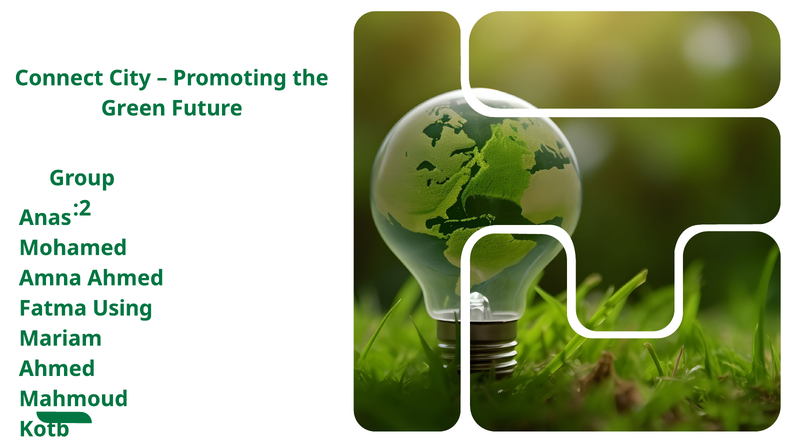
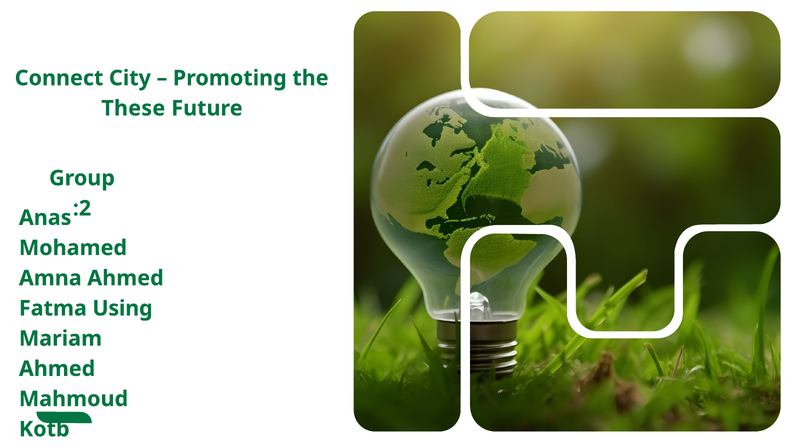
Green: Green -> These
